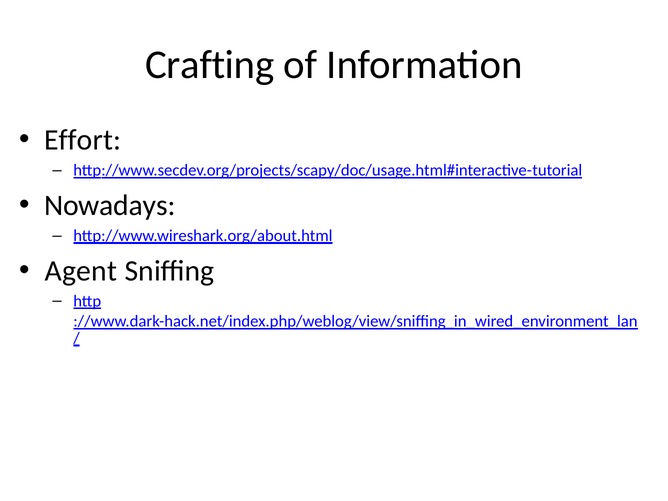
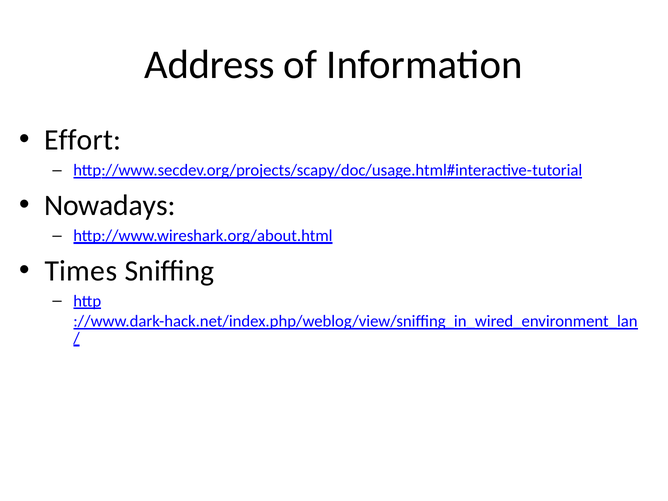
Crafting: Crafting -> Address
Agent: Agent -> Times
